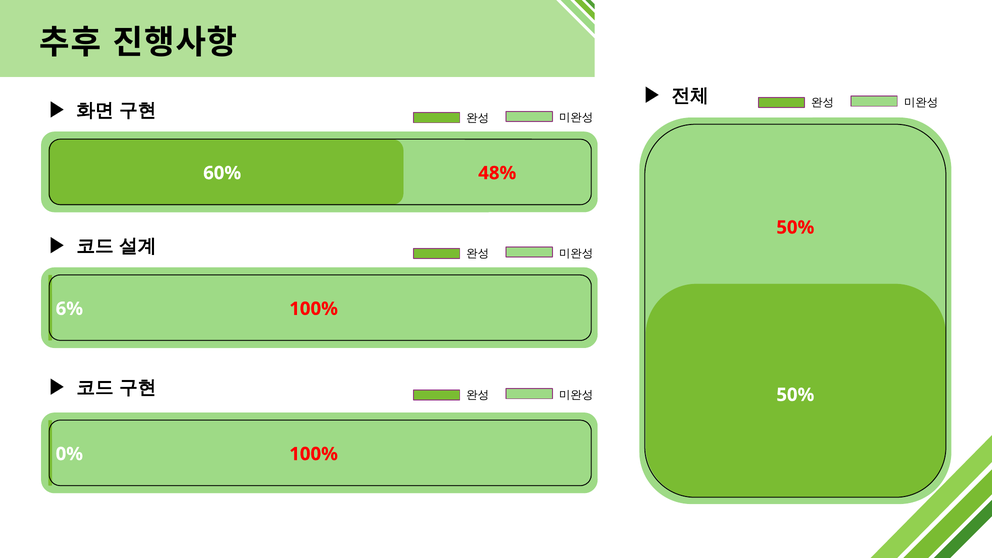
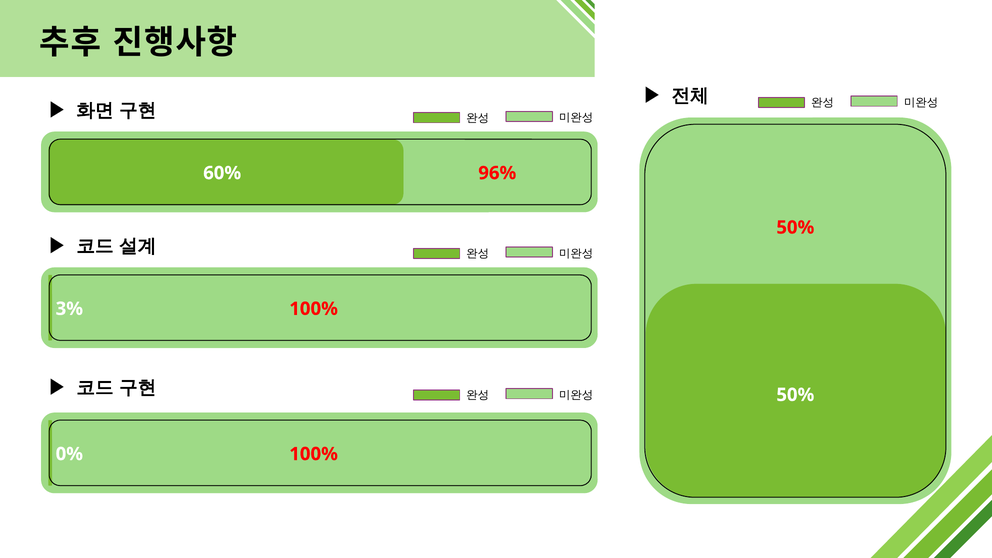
48%: 48% -> 96%
6%: 6% -> 3%
